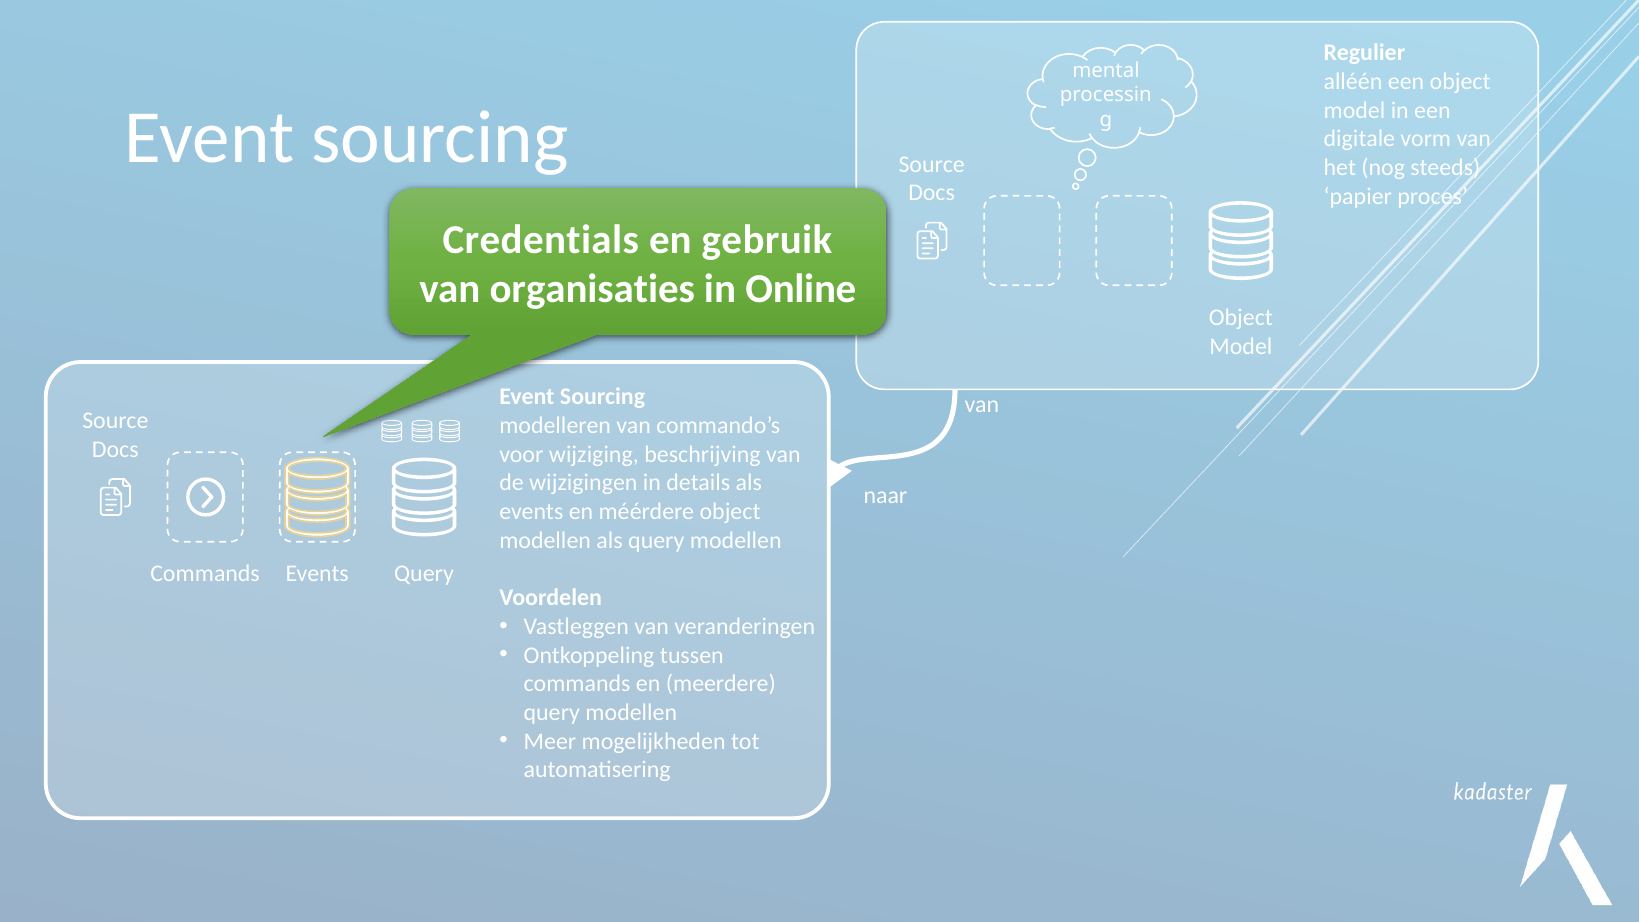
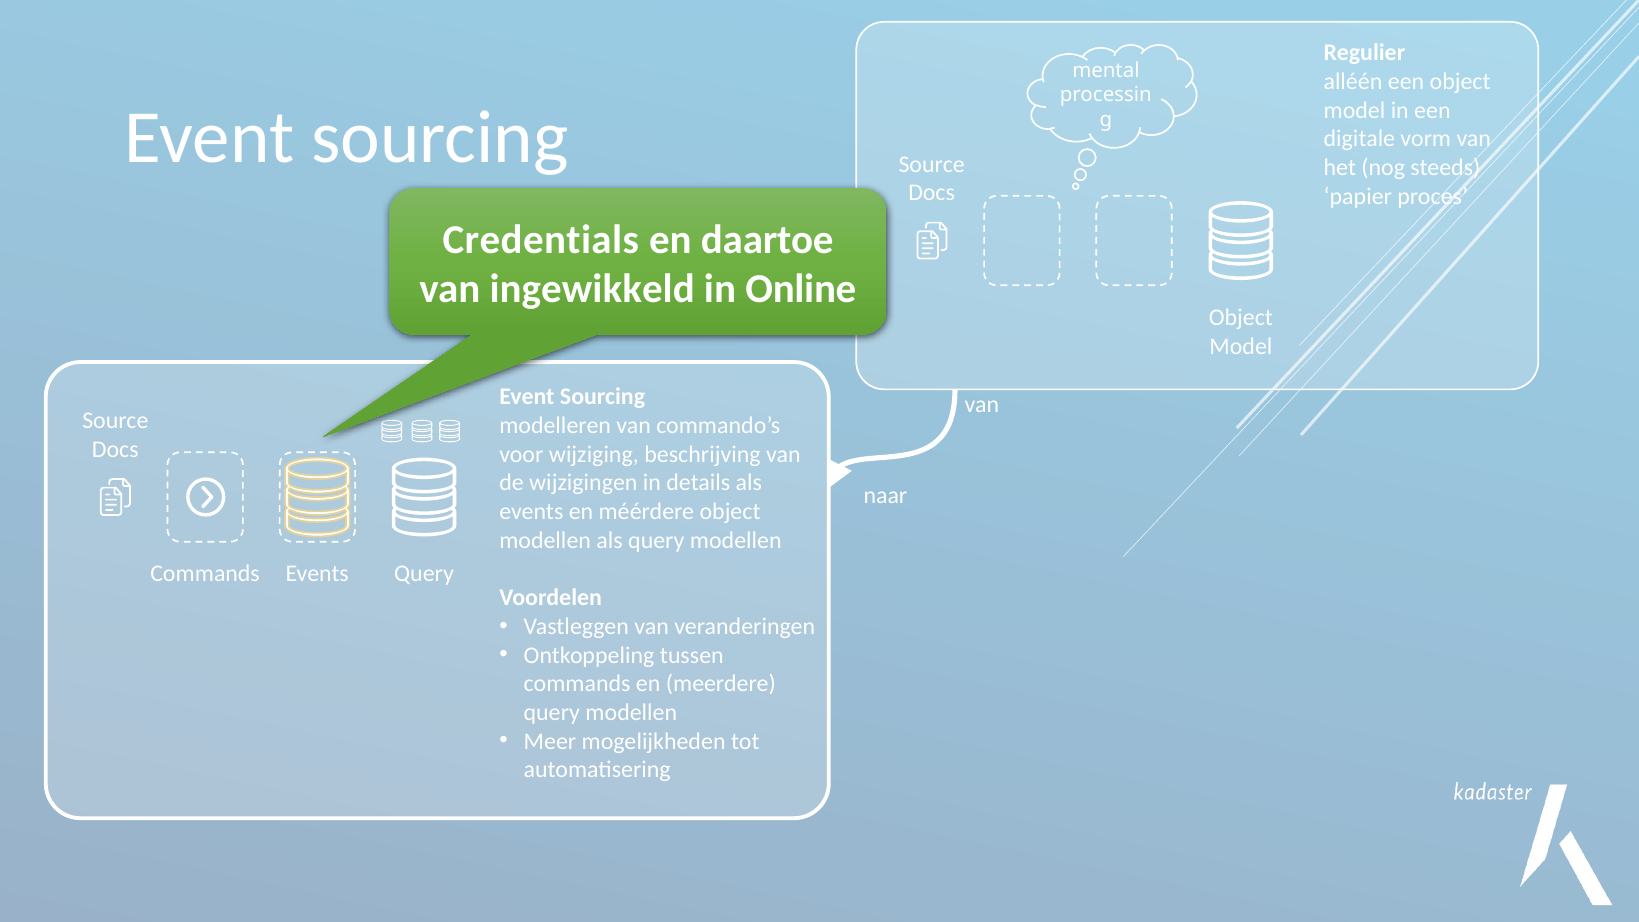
gebruik: gebruik -> daartoe
organisaties: organisaties -> ingewikkeld
